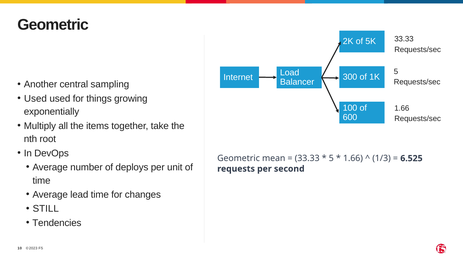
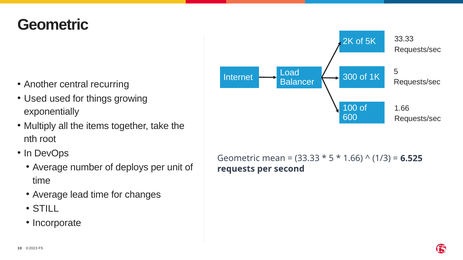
sampling: sampling -> recurring
Tendencies: Tendencies -> Incorporate
